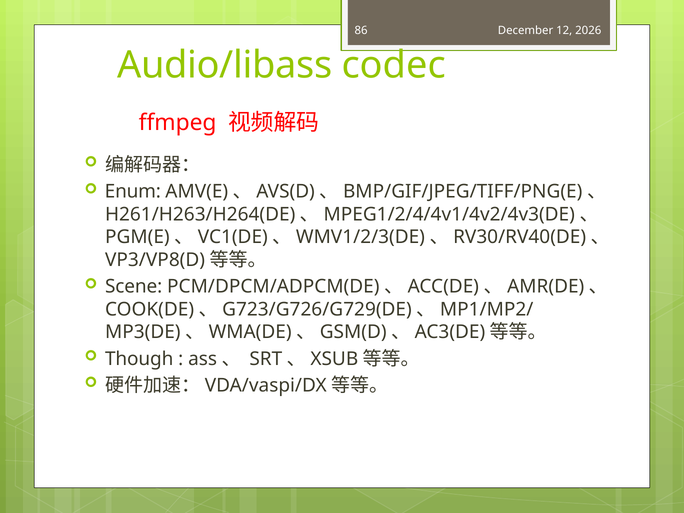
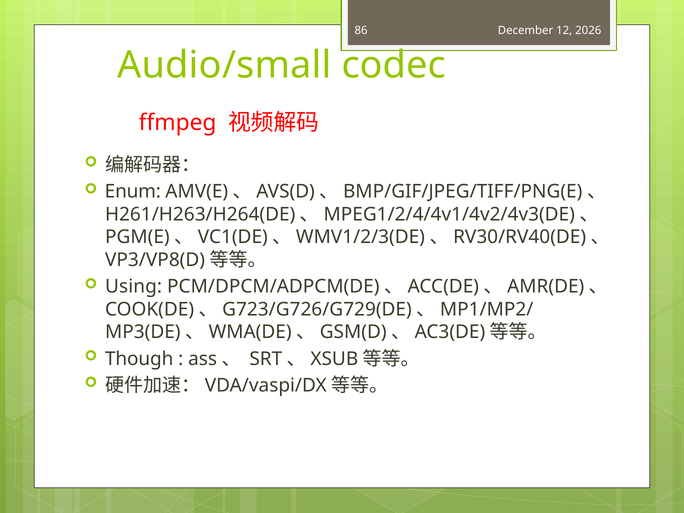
Audio/libass: Audio/libass -> Audio/small
Scene: Scene -> Using
